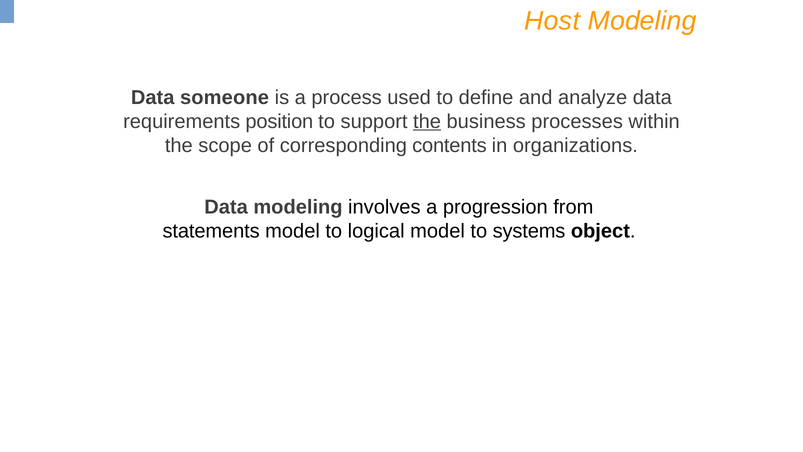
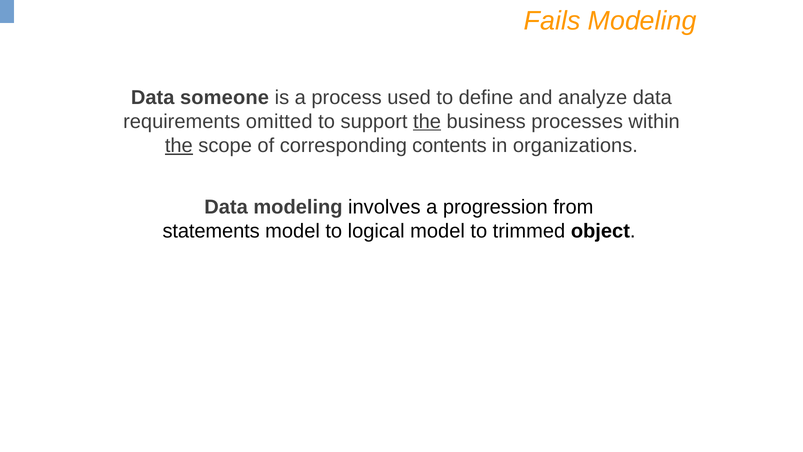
Host: Host -> Fails
position: position -> omitted
the at (179, 145) underline: none -> present
systems: systems -> trimmed
